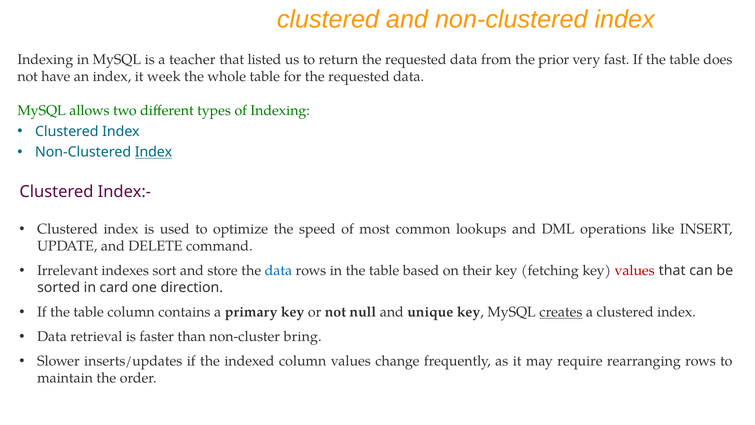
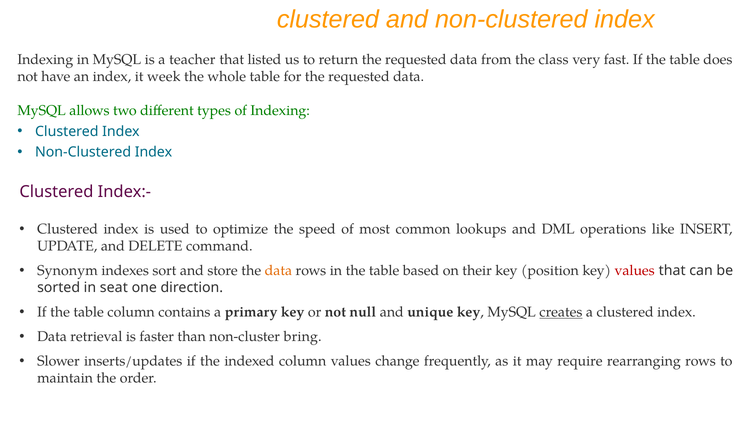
prior: prior -> class
Index at (154, 152) underline: present -> none
Irrelevant: Irrelevant -> Synonym
data at (278, 270) colour: blue -> orange
fetching: fetching -> position
card: card -> seat
